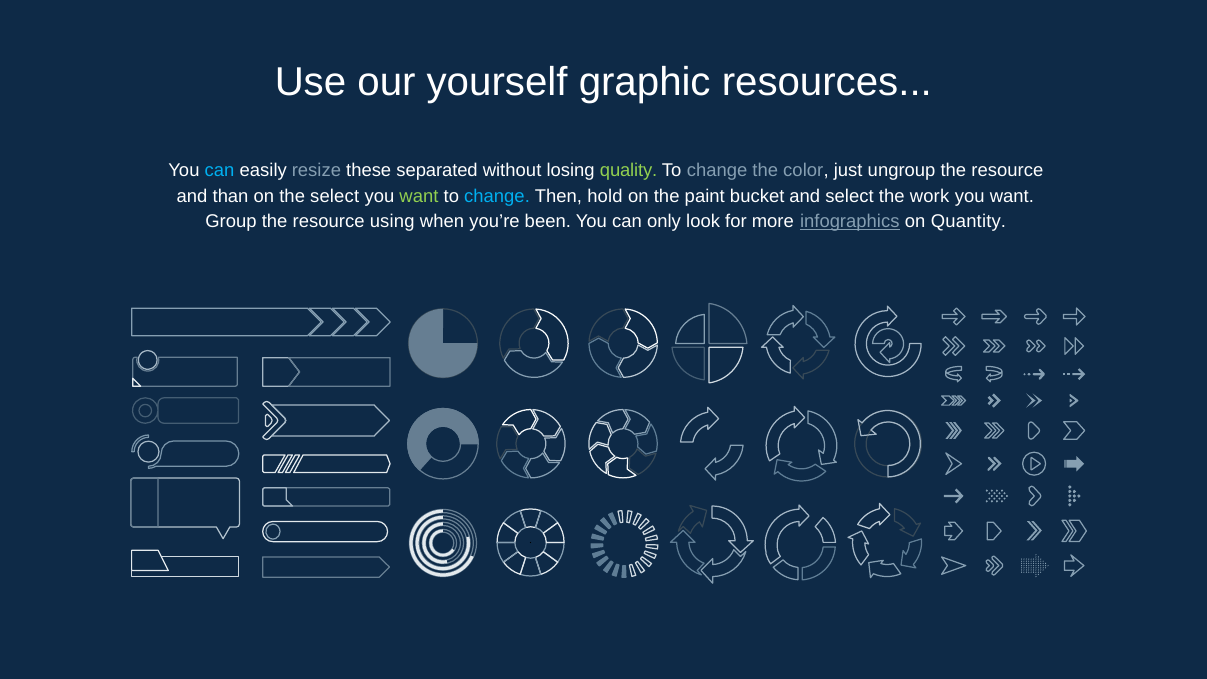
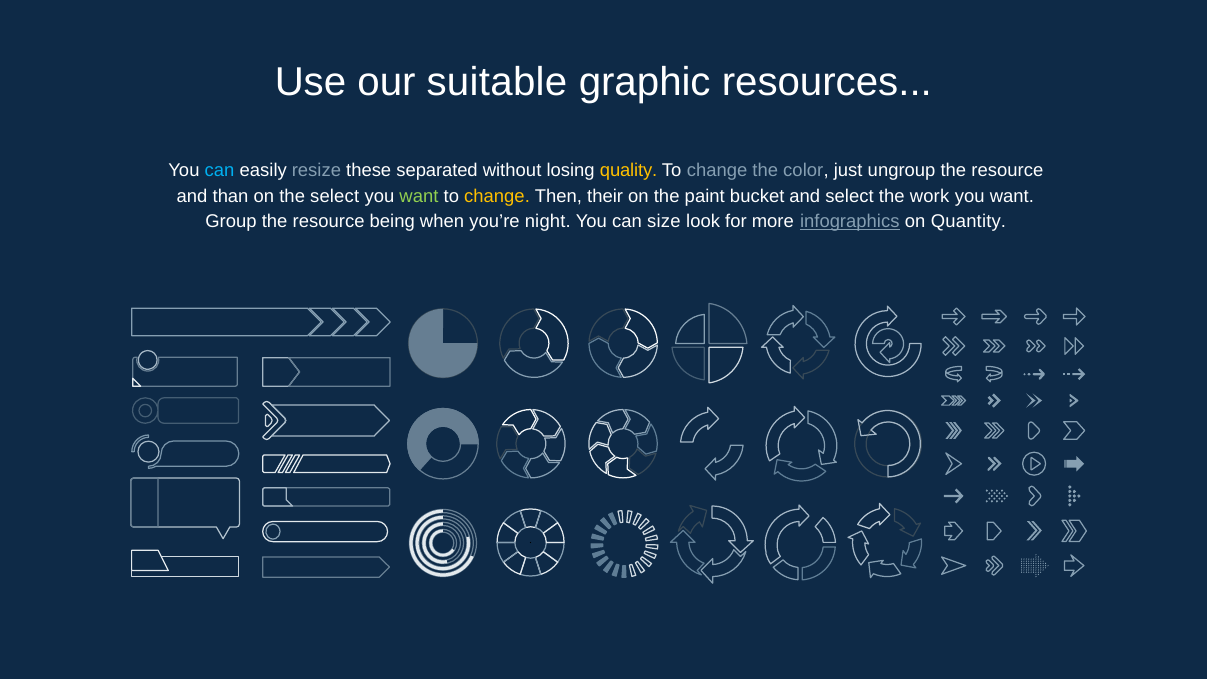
yourself: yourself -> suitable
quality colour: light green -> yellow
change at (497, 196) colour: light blue -> yellow
hold: hold -> their
using: using -> being
been: been -> night
only: only -> size
